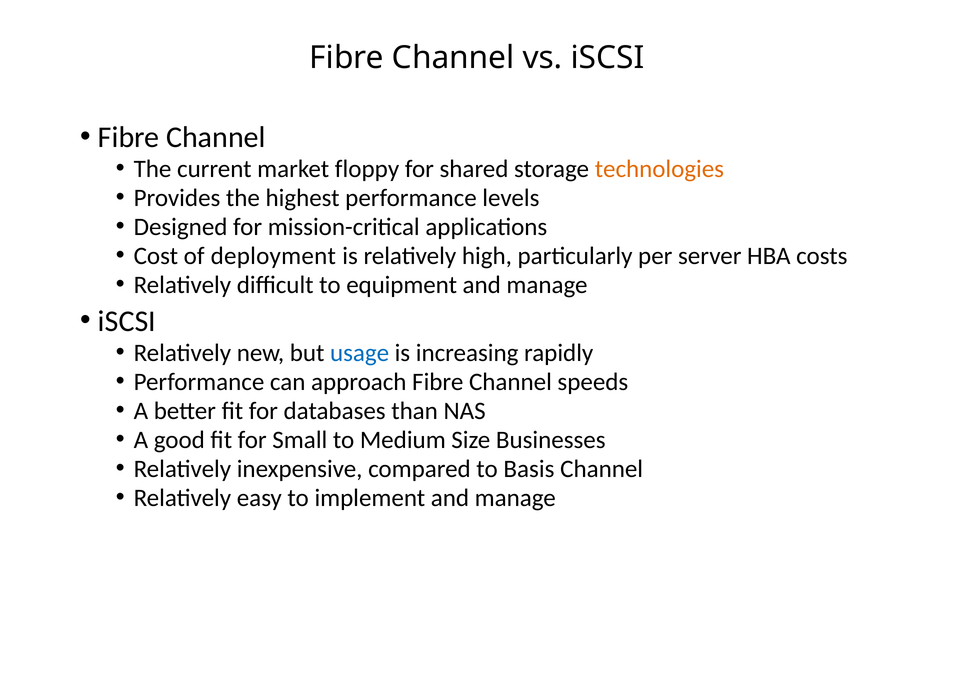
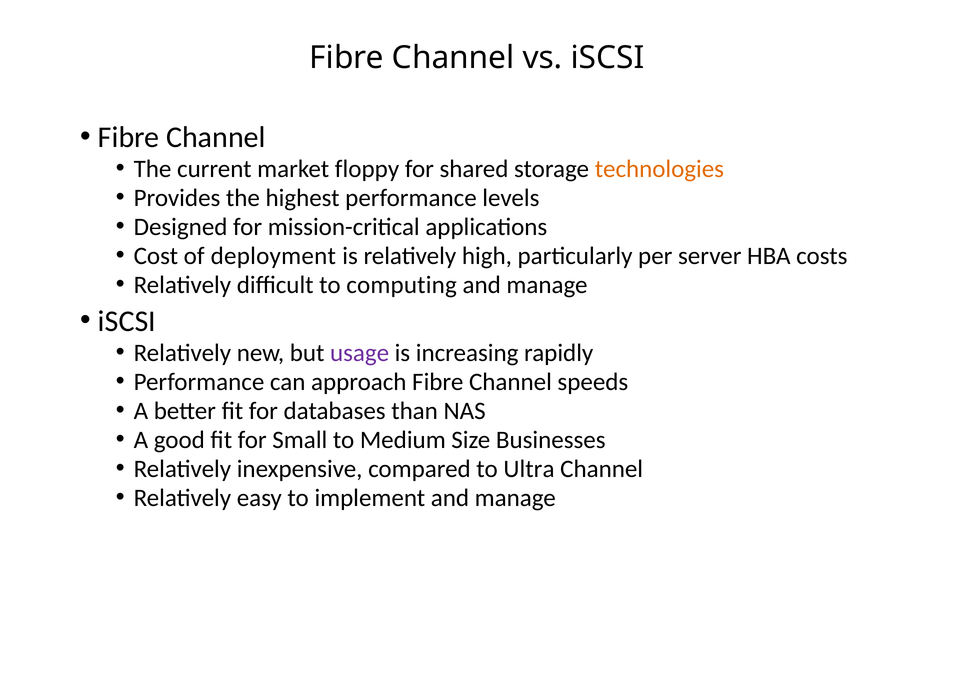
equipment: equipment -> computing
usage colour: blue -> purple
Basis: Basis -> Ultra
